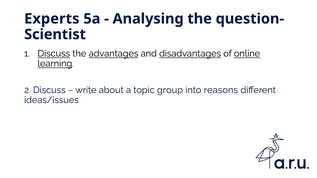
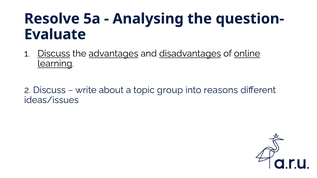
Experts: Experts -> Resolve
Scientist: Scientist -> Evaluate
